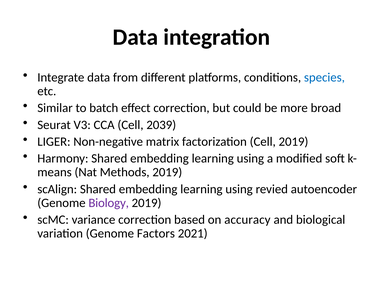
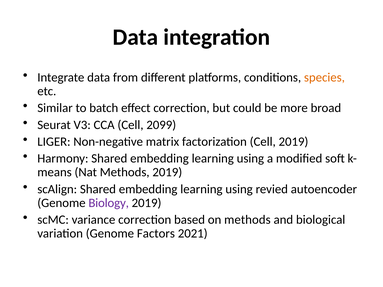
species colour: blue -> orange
2039: 2039 -> 2099
on accuracy: accuracy -> methods
